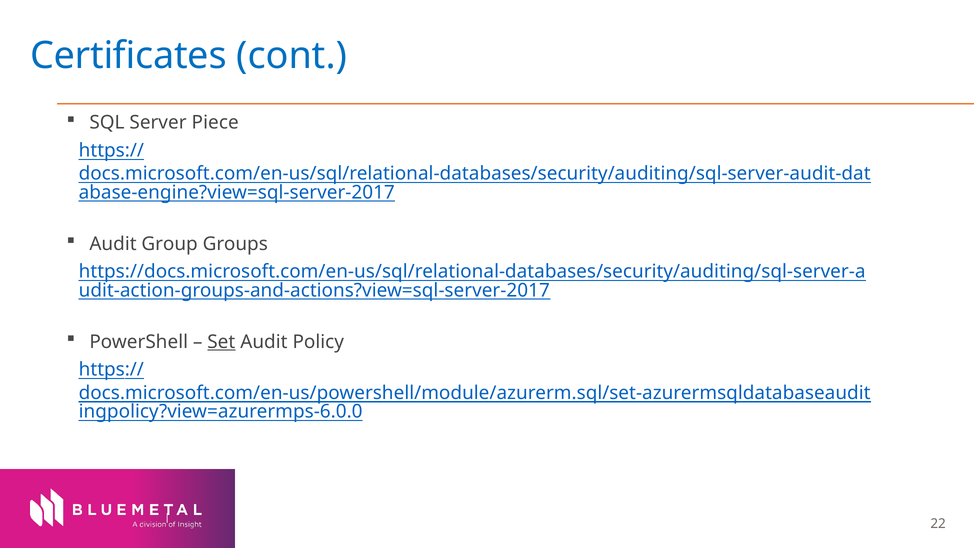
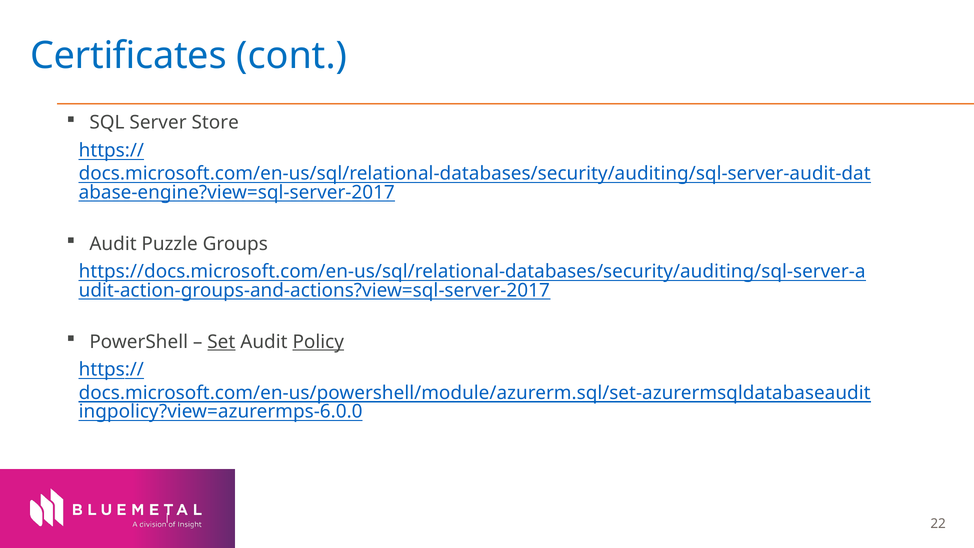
Piece: Piece -> Store
Group: Group -> Puzzle
Policy underline: none -> present
